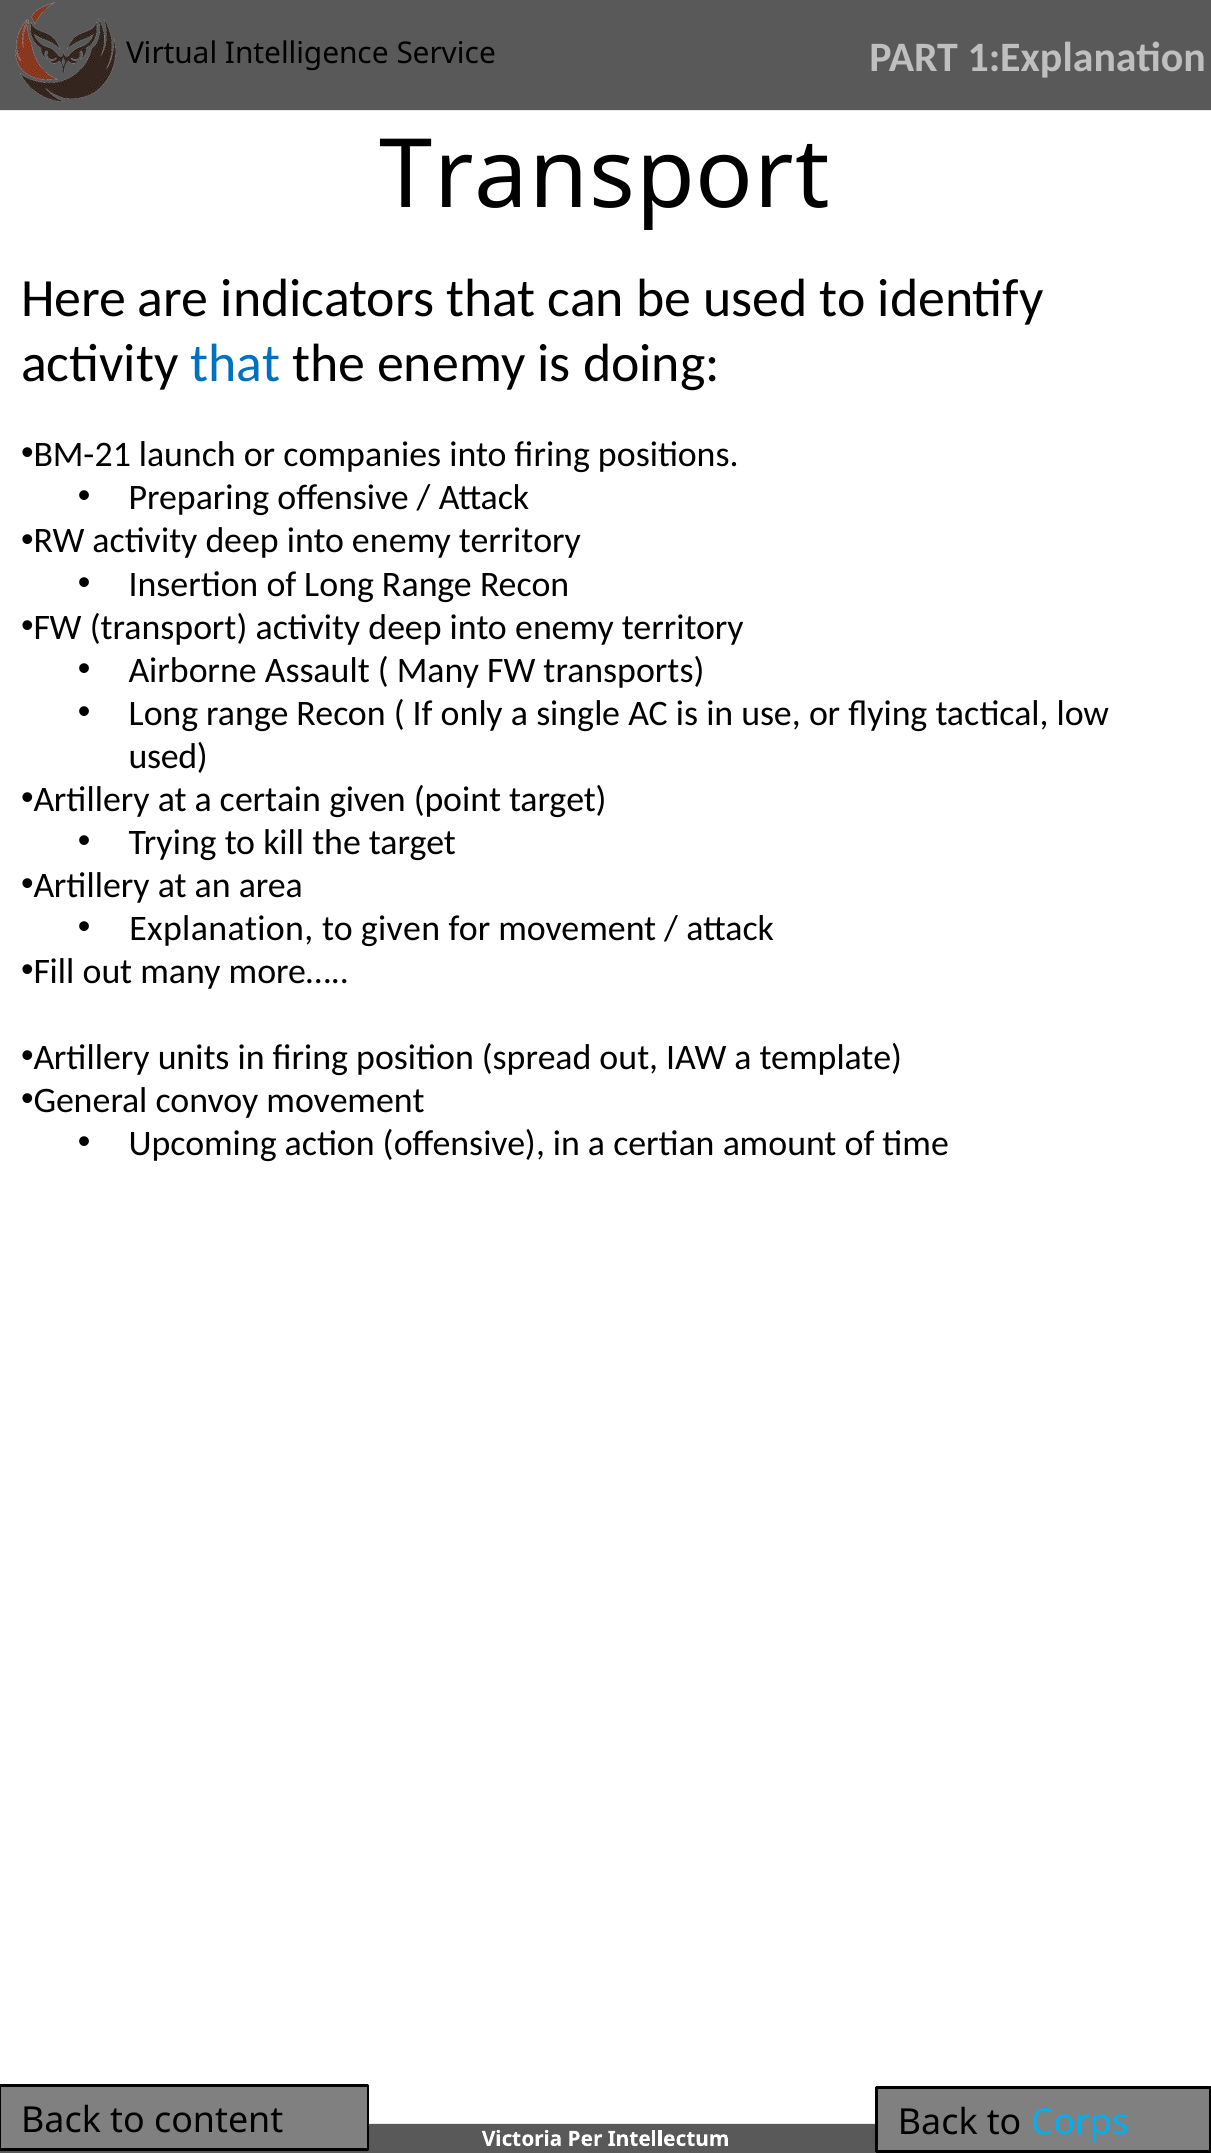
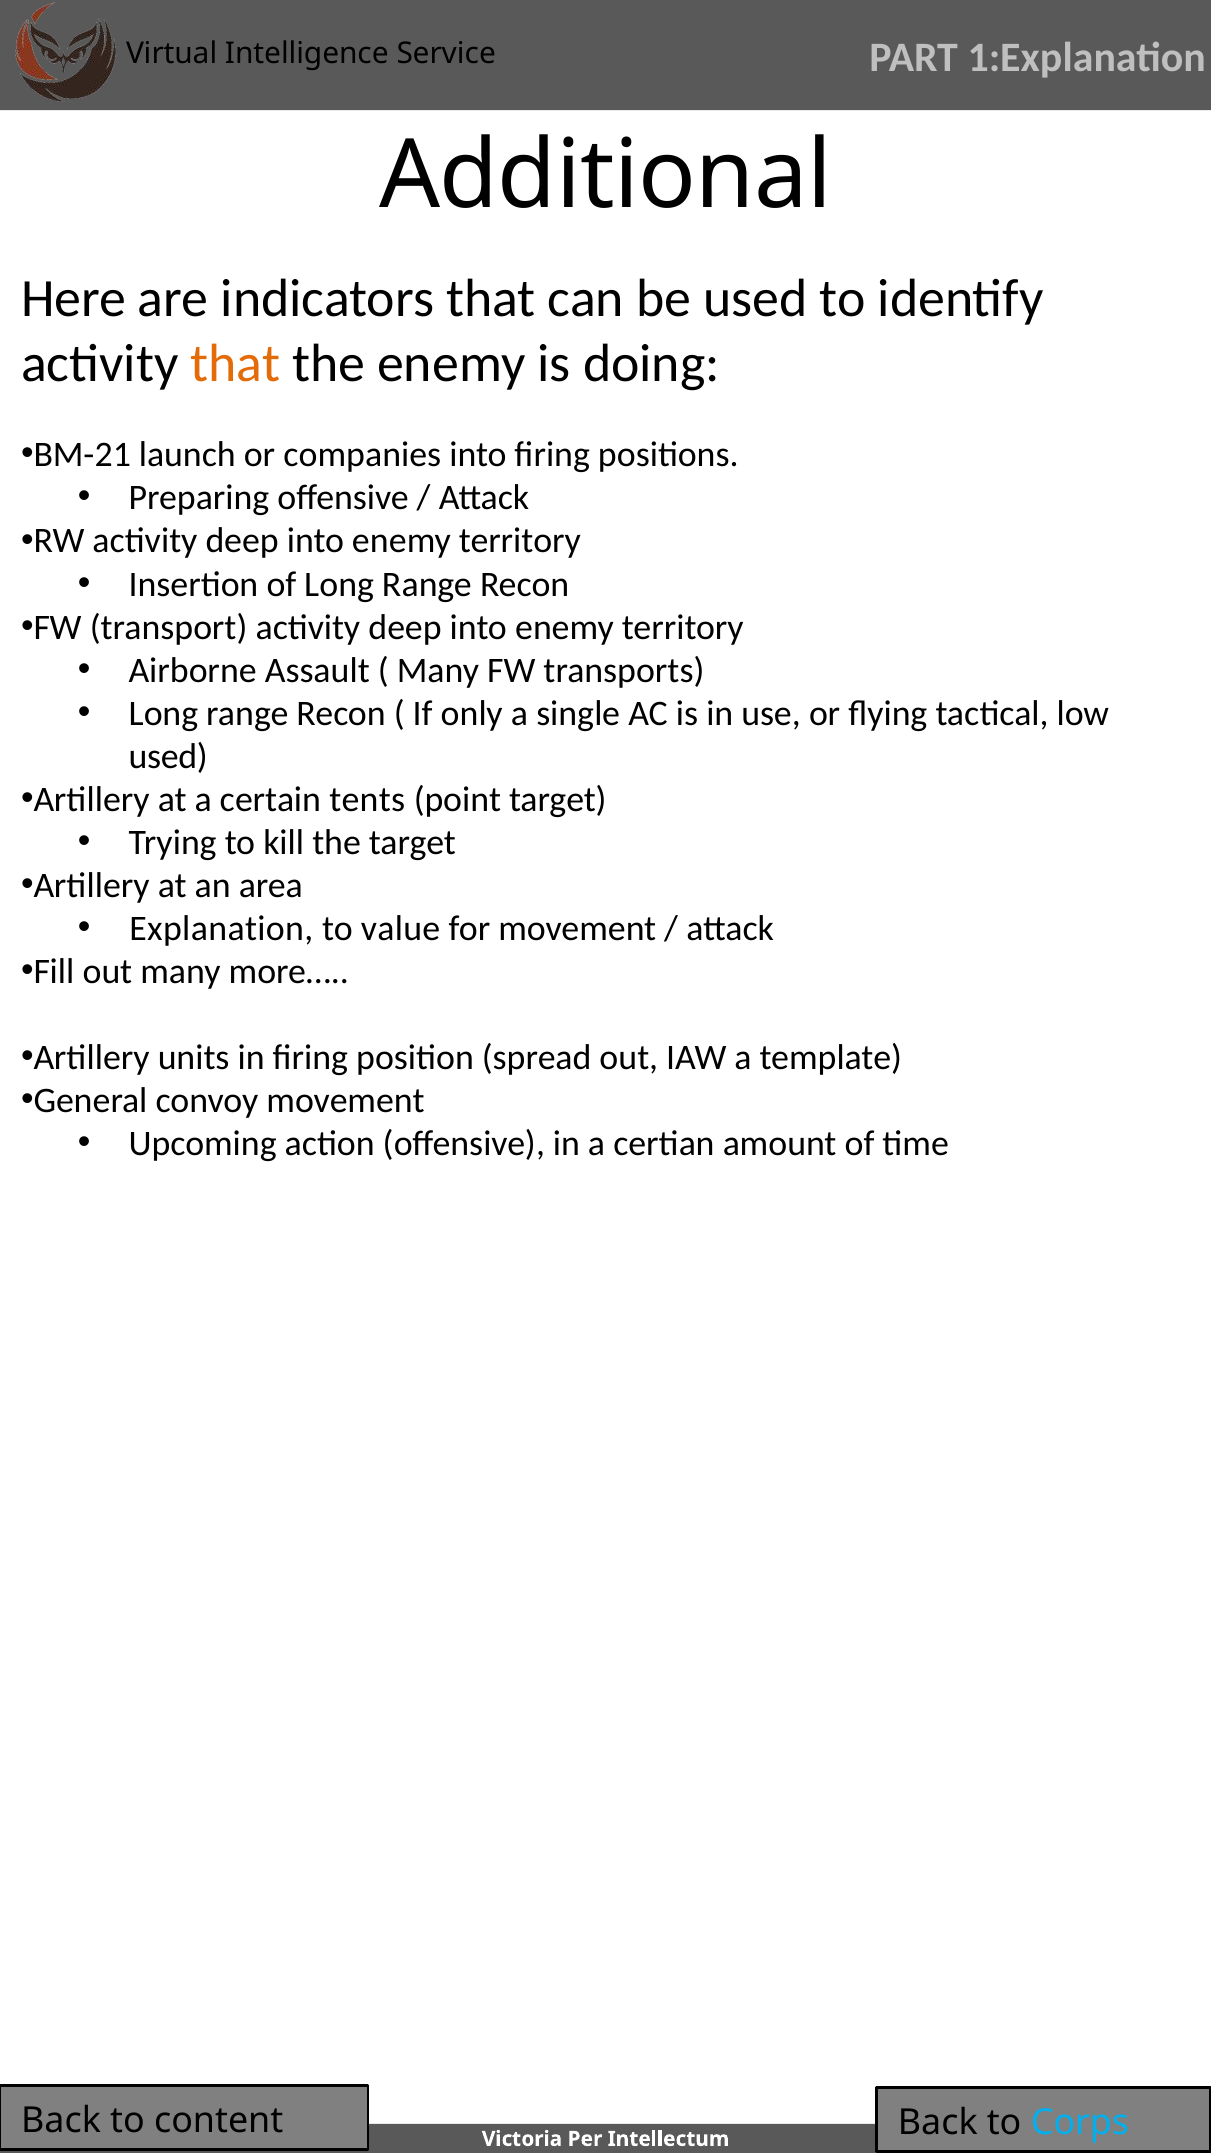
Transport at (605, 176): Transport -> Additional
that at (235, 363) colour: blue -> orange
certain given: given -> tents
to given: given -> value
